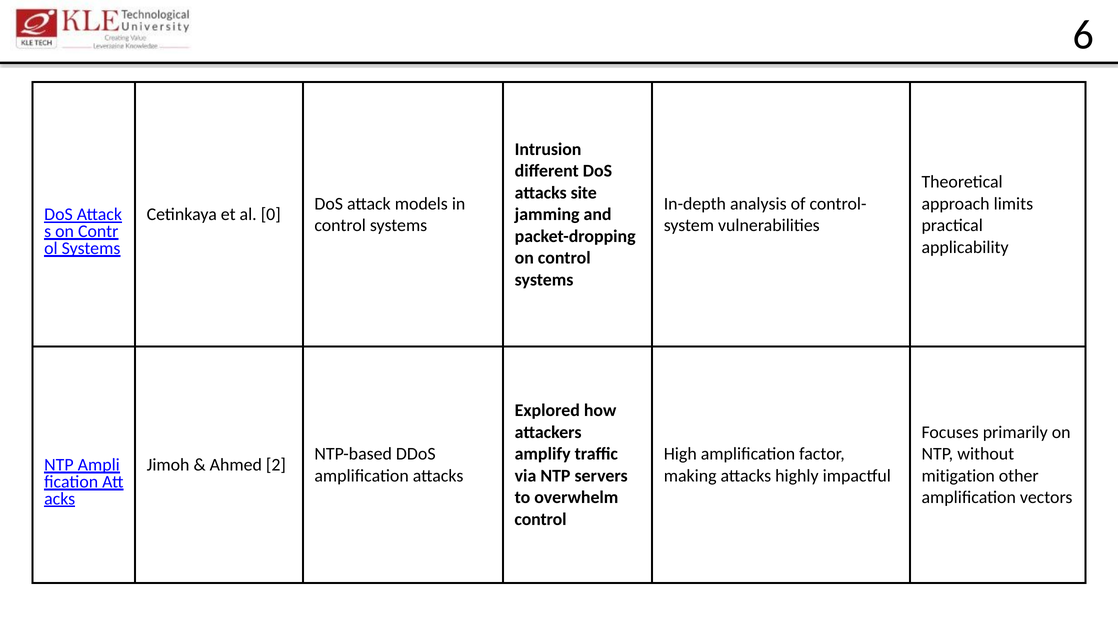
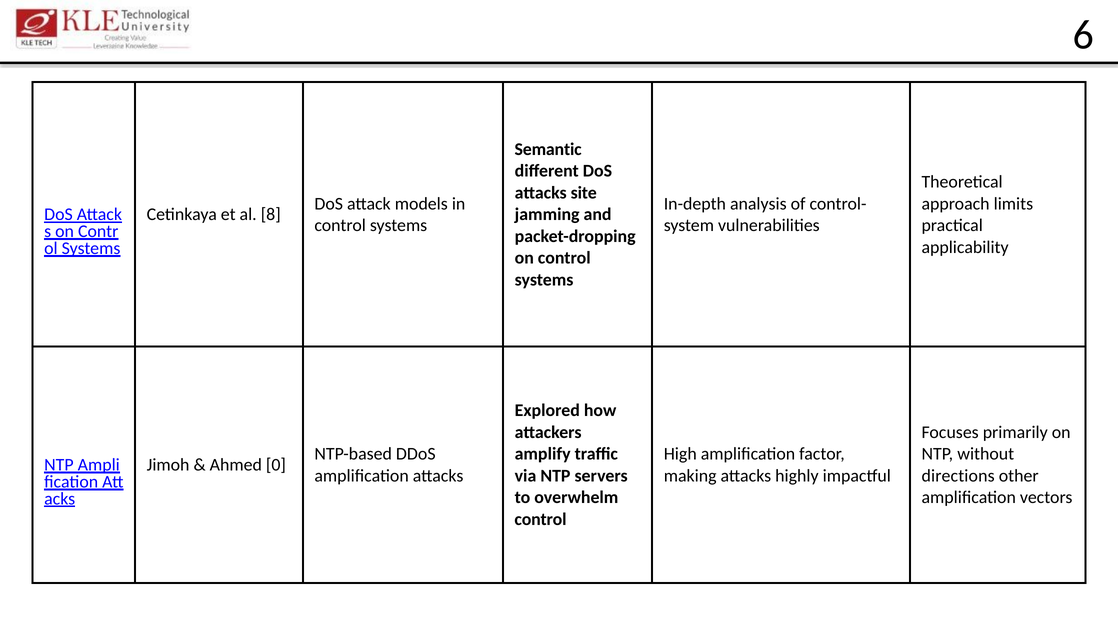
Intrusion: Intrusion -> Semantic
0: 0 -> 8
2: 2 -> 0
mitigation: mitigation -> directions
